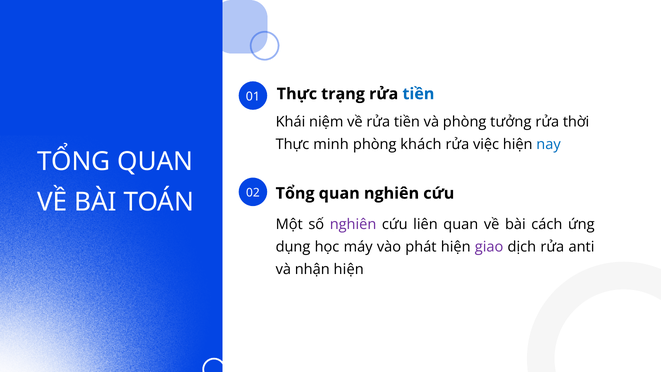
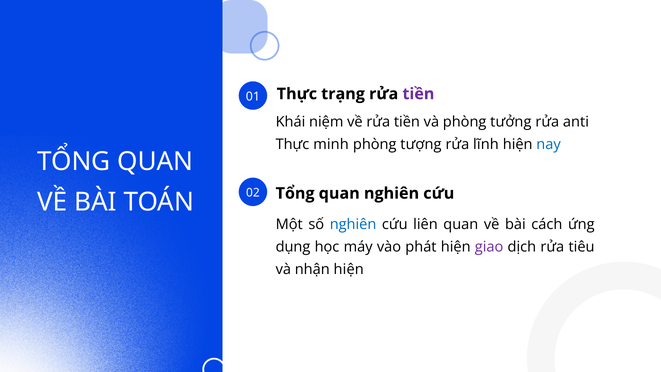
tiền at (418, 94) colour: blue -> purple
thời: thời -> anti
khách: khách -> tượng
việc: việc -> lĩnh
nghiên at (353, 224) colour: purple -> blue
anti: anti -> tiêu
